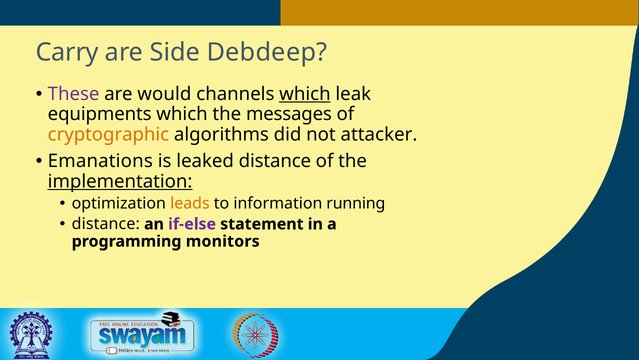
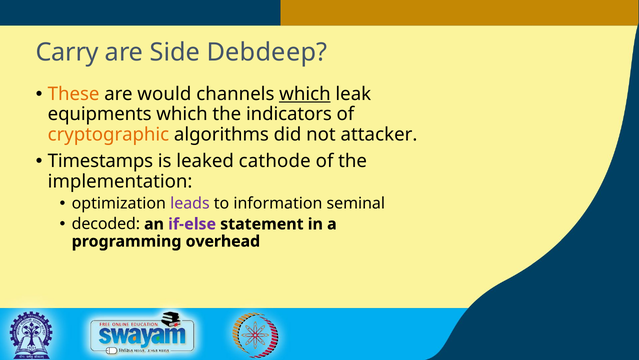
These colour: purple -> orange
messages: messages -> indicators
Emanations: Emanations -> Timestamps
leaked distance: distance -> cathode
implementation underline: present -> none
leads colour: orange -> purple
running: running -> seminal
distance at (106, 224): distance -> decoded
monitors: monitors -> overhead
